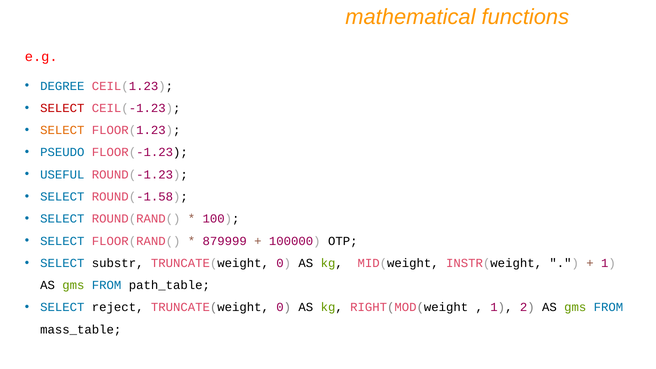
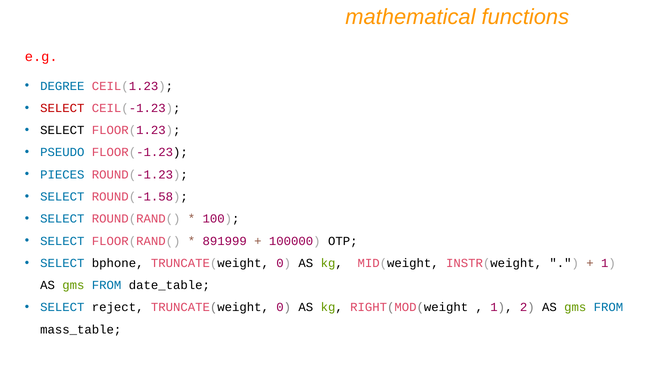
SELECT at (62, 130) colour: orange -> black
USEFUL: USEFUL -> PIECES
879999: 879999 -> 891999
substr: substr -> bphone
path_table: path_table -> date_table
